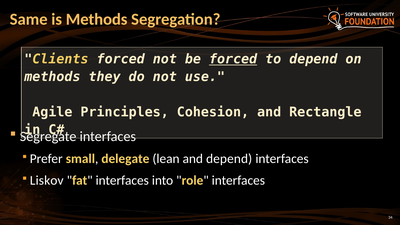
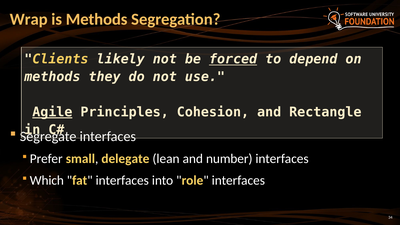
Same: Same -> Wrap
Clients forced: forced -> likely
Agile underline: none -> present
and depend: depend -> number
Liskov: Liskov -> Which
